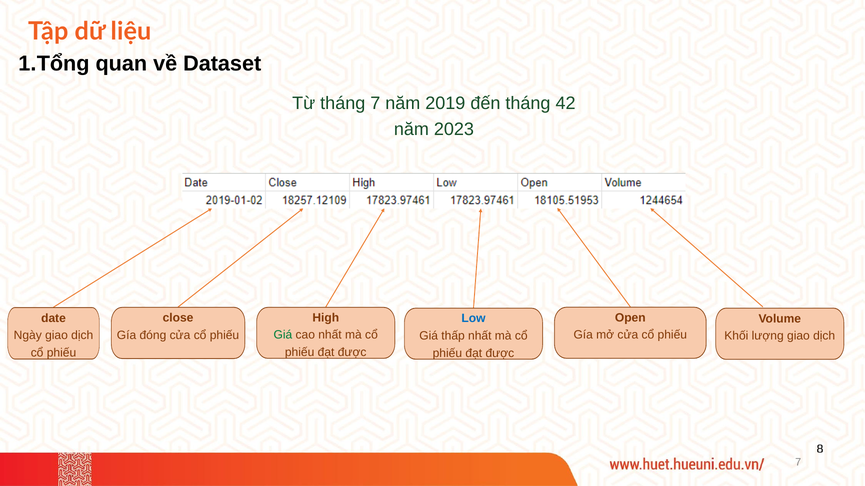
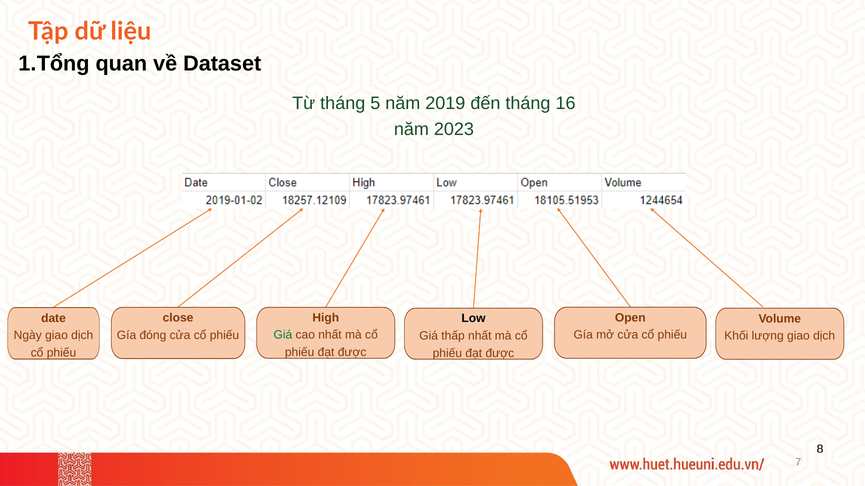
tháng 7: 7 -> 5
42: 42 -> 16
Low colour: blue -> black
